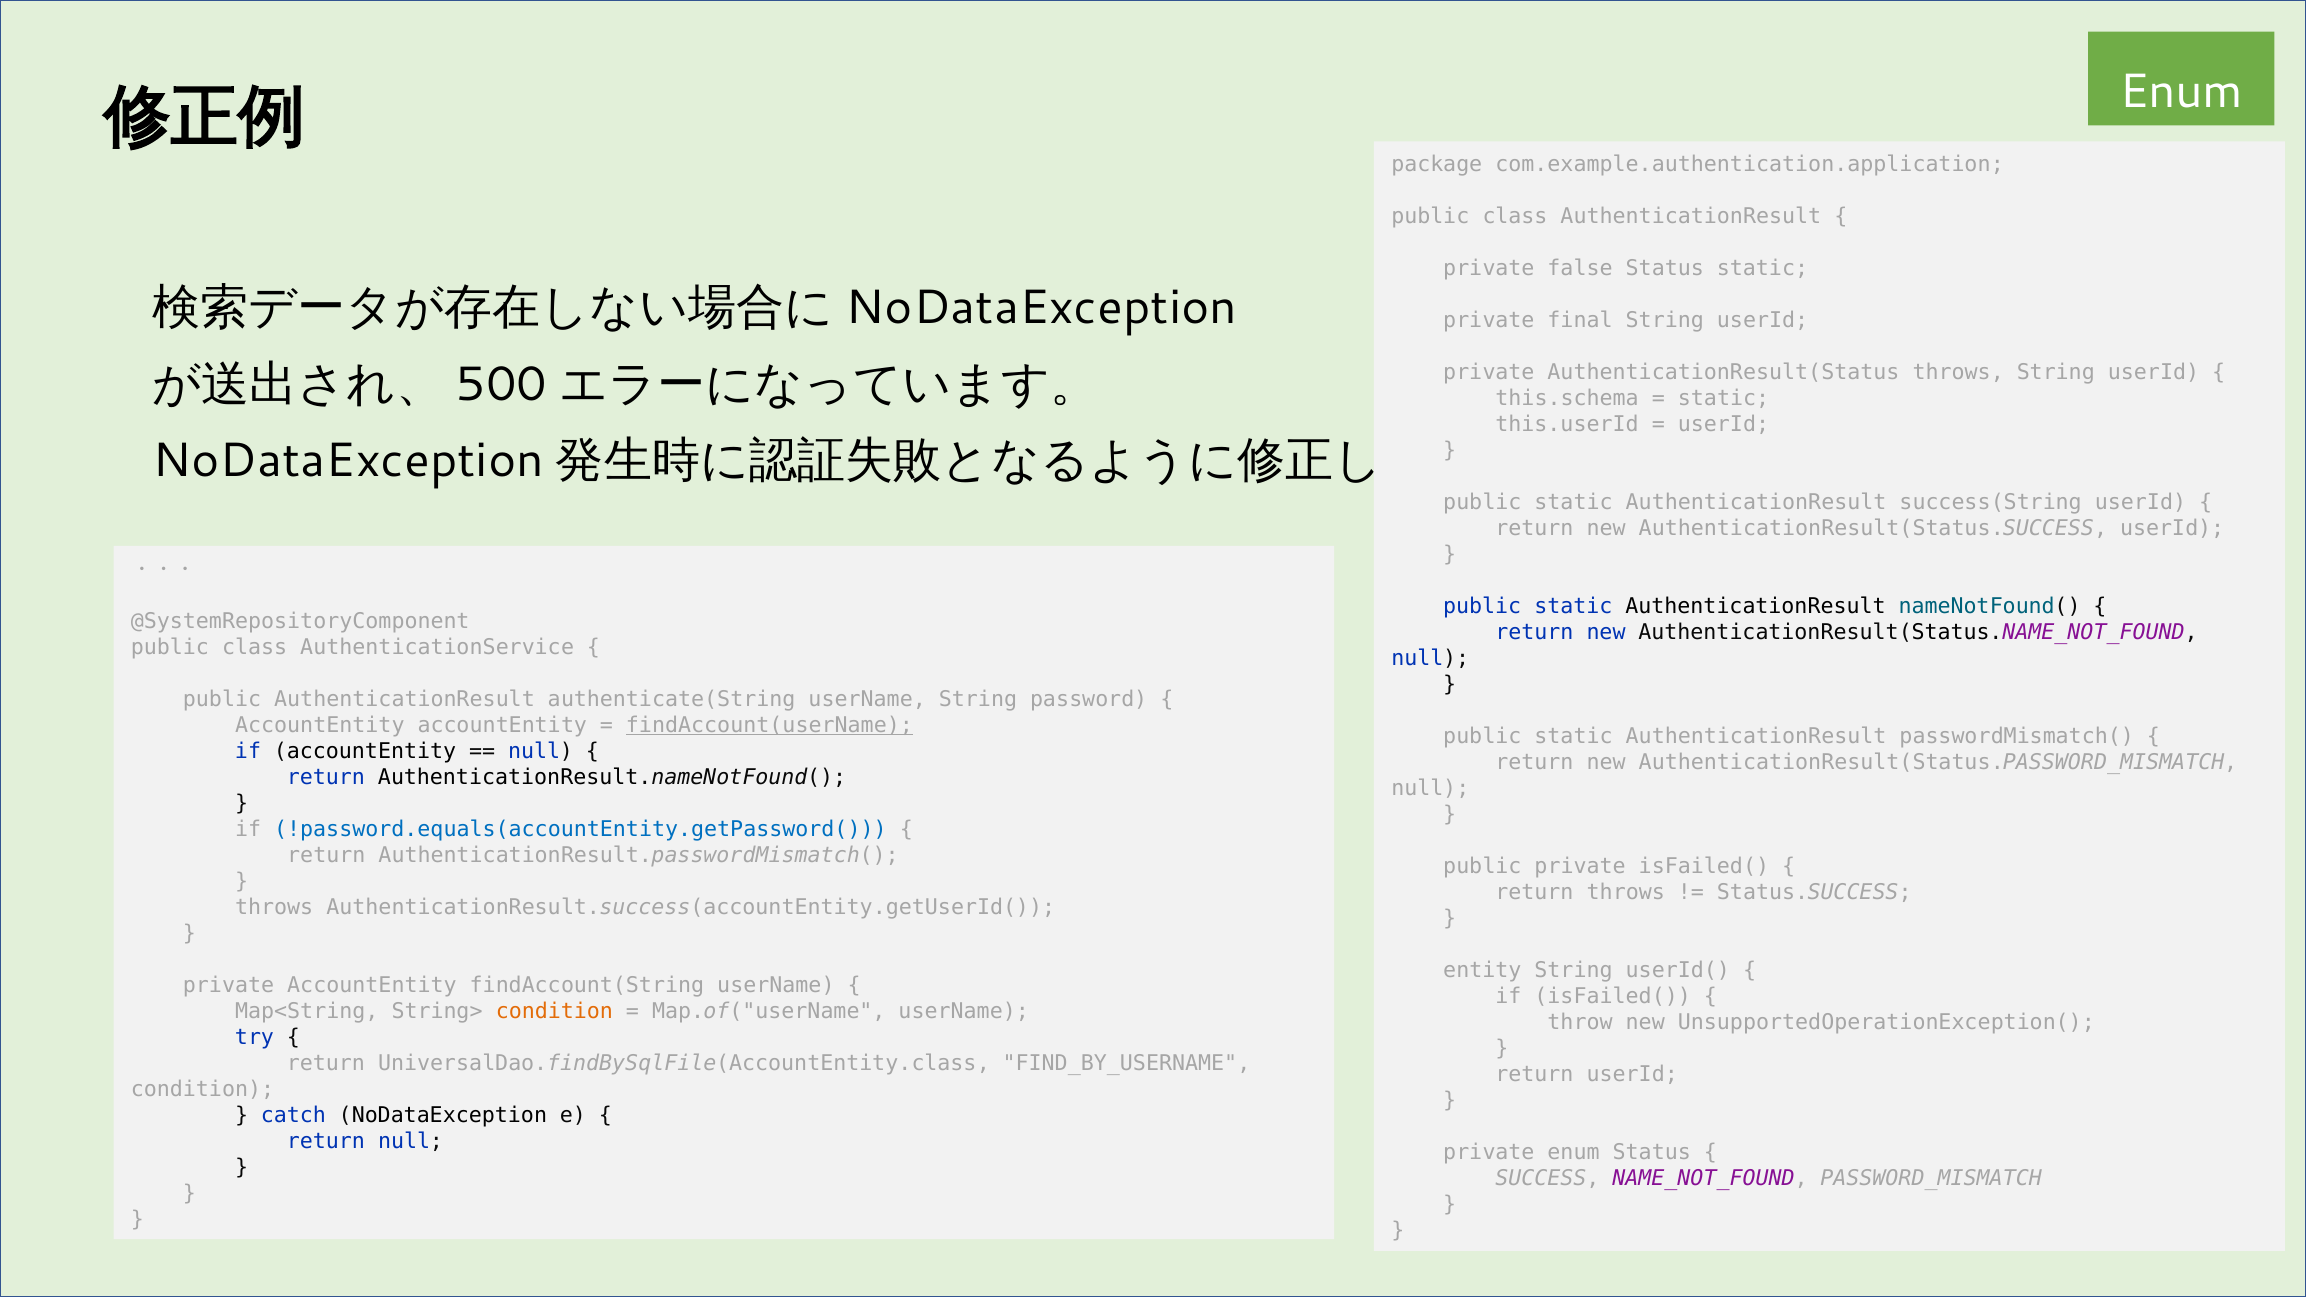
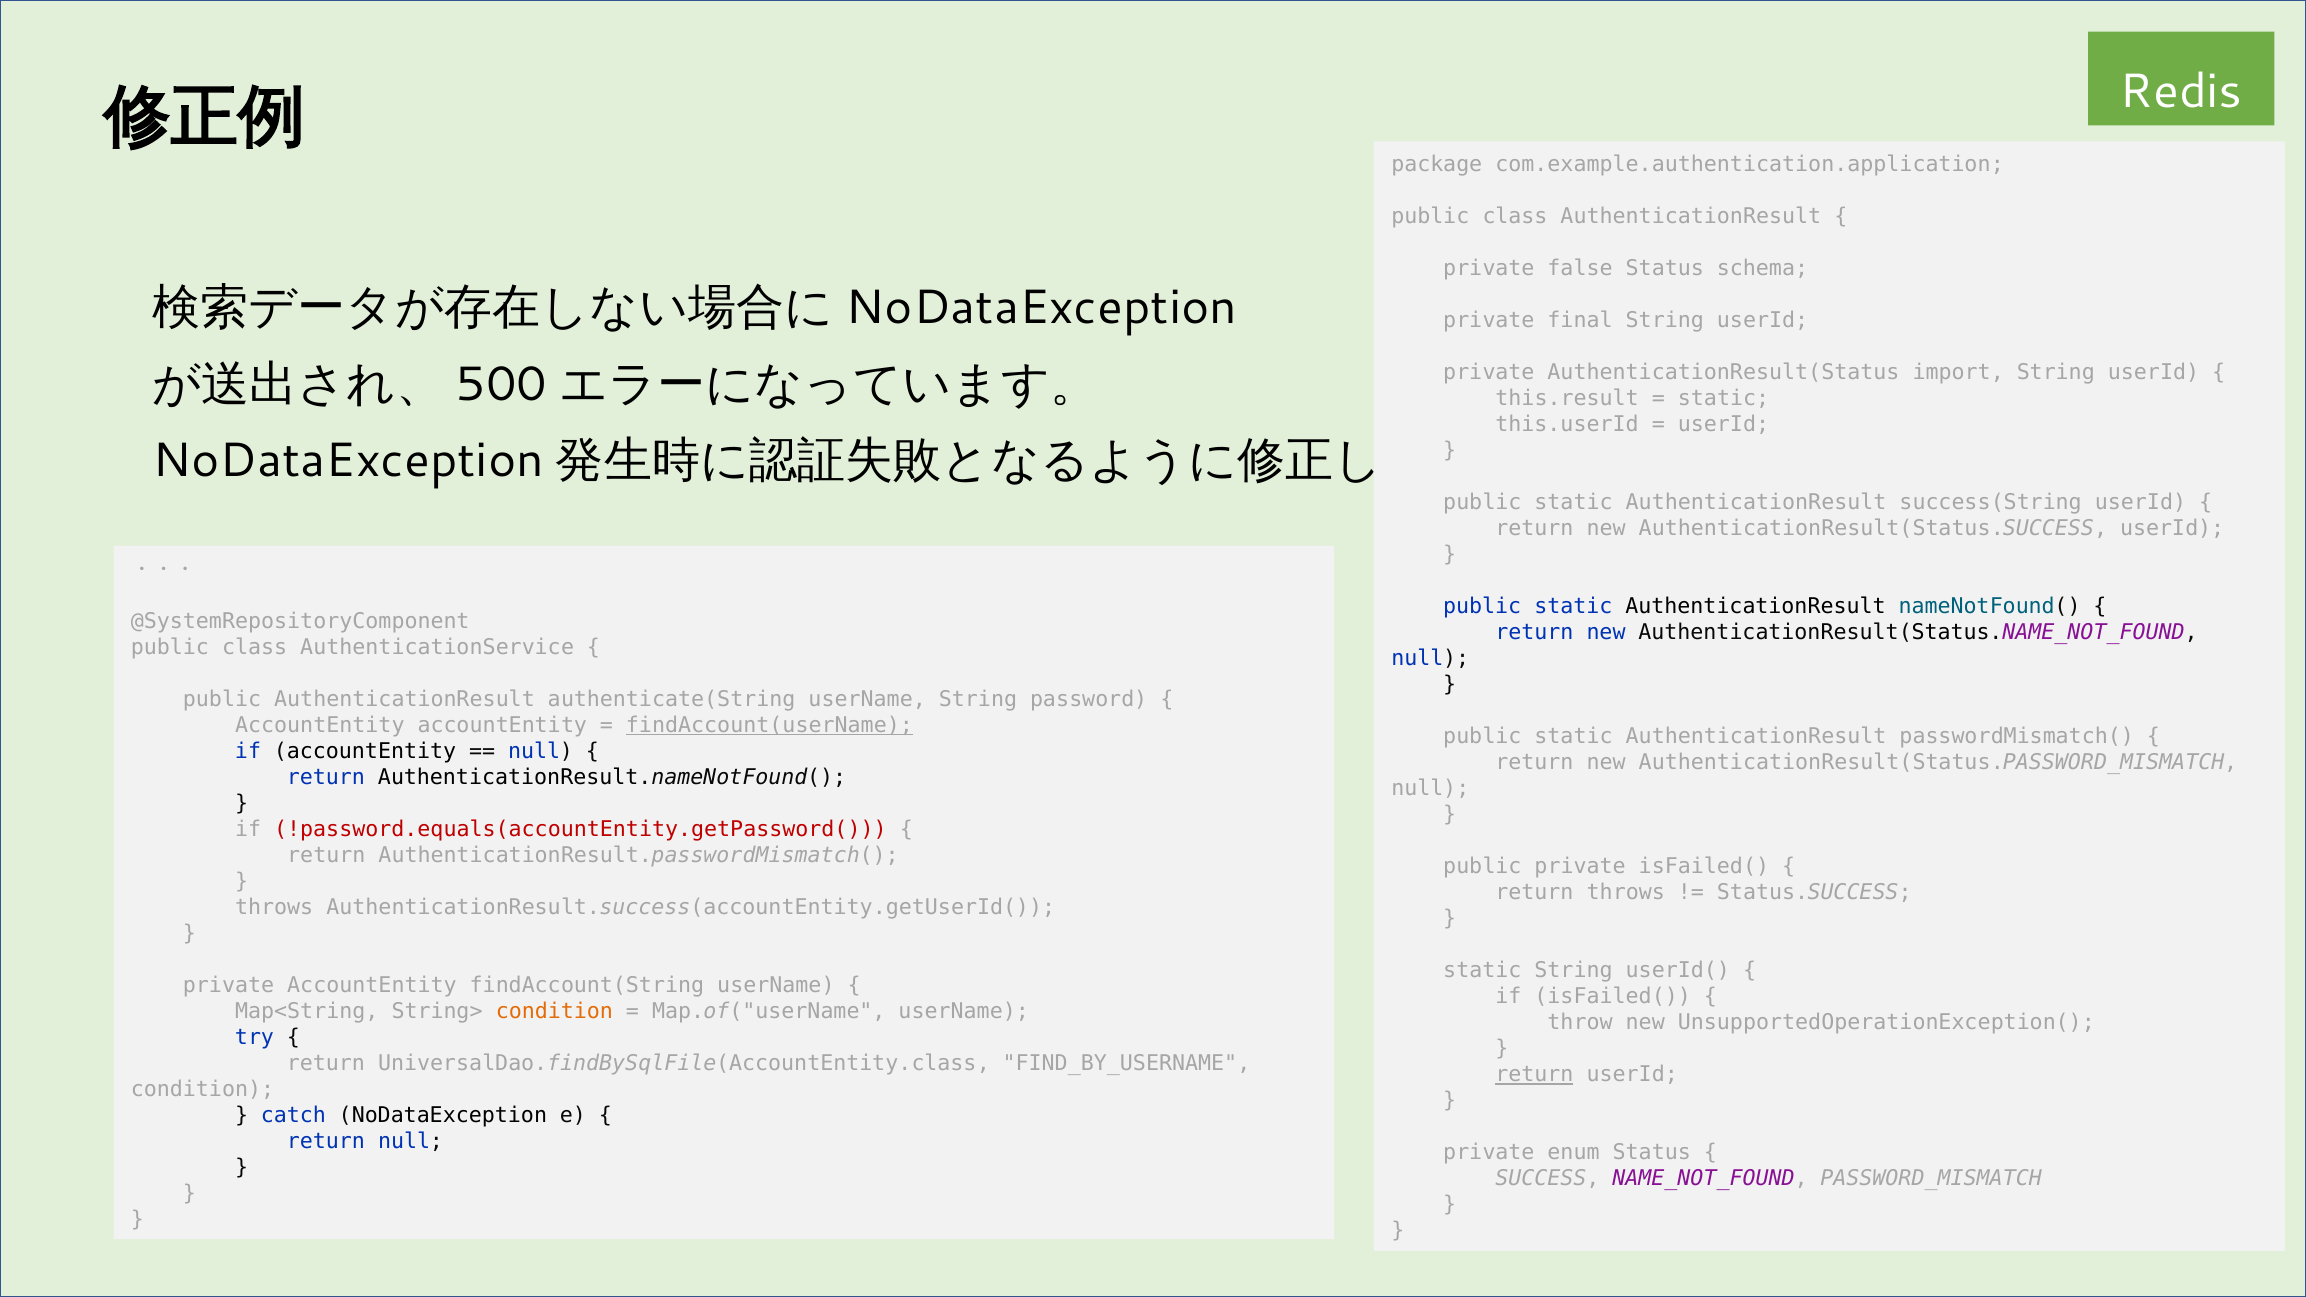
Enum at (2181, 92): Enum -> Redis
Status static: static -> schema
AuthenticationResult(Status throws: throws -> import
this.schema: this.schema -> this.result
!password.equals(accountEntity.getPassword( colour: blue -> red
entity at (1482, 971): entity -> static
return at (1534, 1075) underline: none -> present
